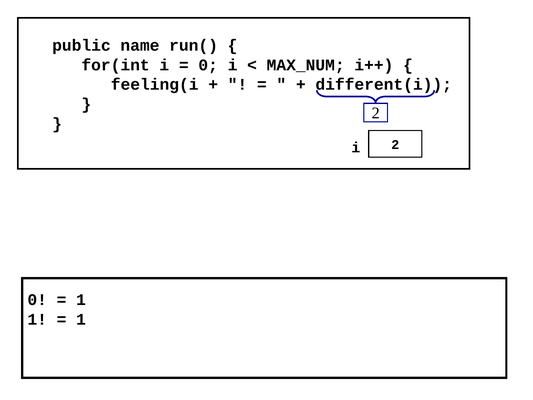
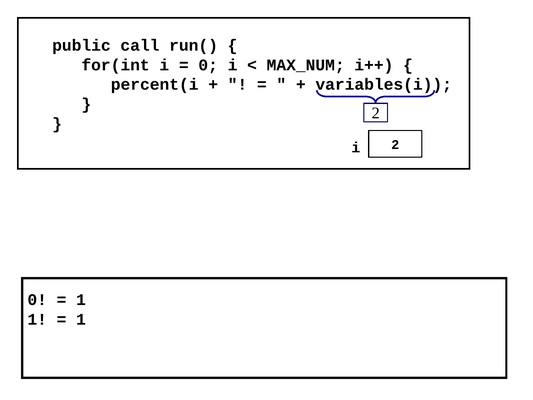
name: name -> call
feeling(i: feeling(i -> percent(i
different(i: different(i -> variables(i
